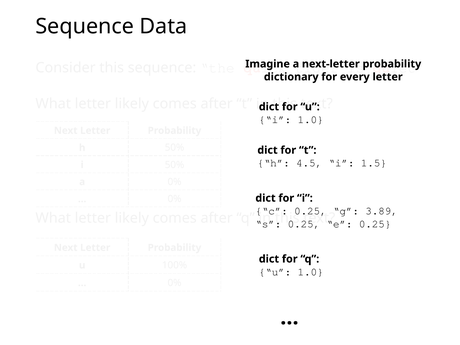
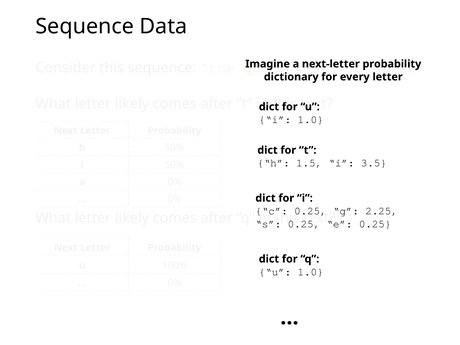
4.5: 4.5 -> 1.5
1.5: 1.5 -> 3.5
3.89: 3.89 -> 2.25
